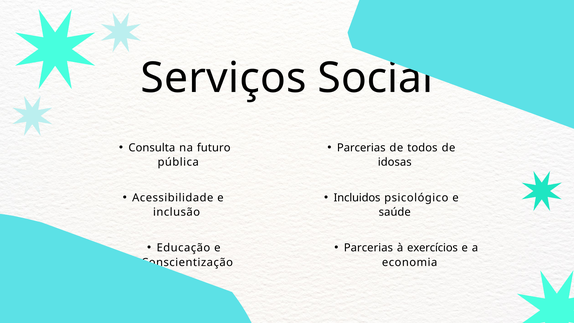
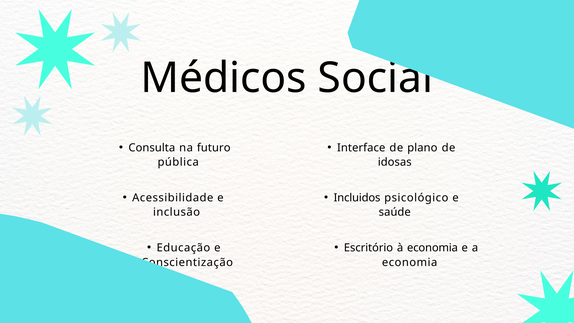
Serviços: Serviços -> Médicos
Parcerias at (361, 148): Parcerias -> Interface
todos: todos -> plano
Parcerias at (368, 248): Parcerias -> Escritório
à exercícios: exercícios -> economia
